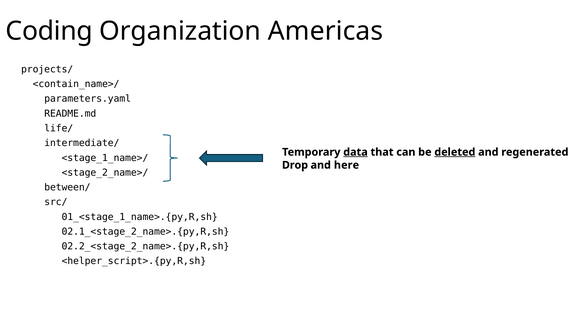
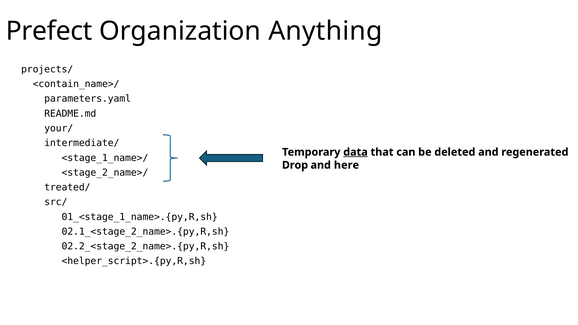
Coding: Coding -> Prefect
Americas: Americas -> Anything
life/: life/ -> your/
deleted underline: present -> none
between/: between/ -> treated/
